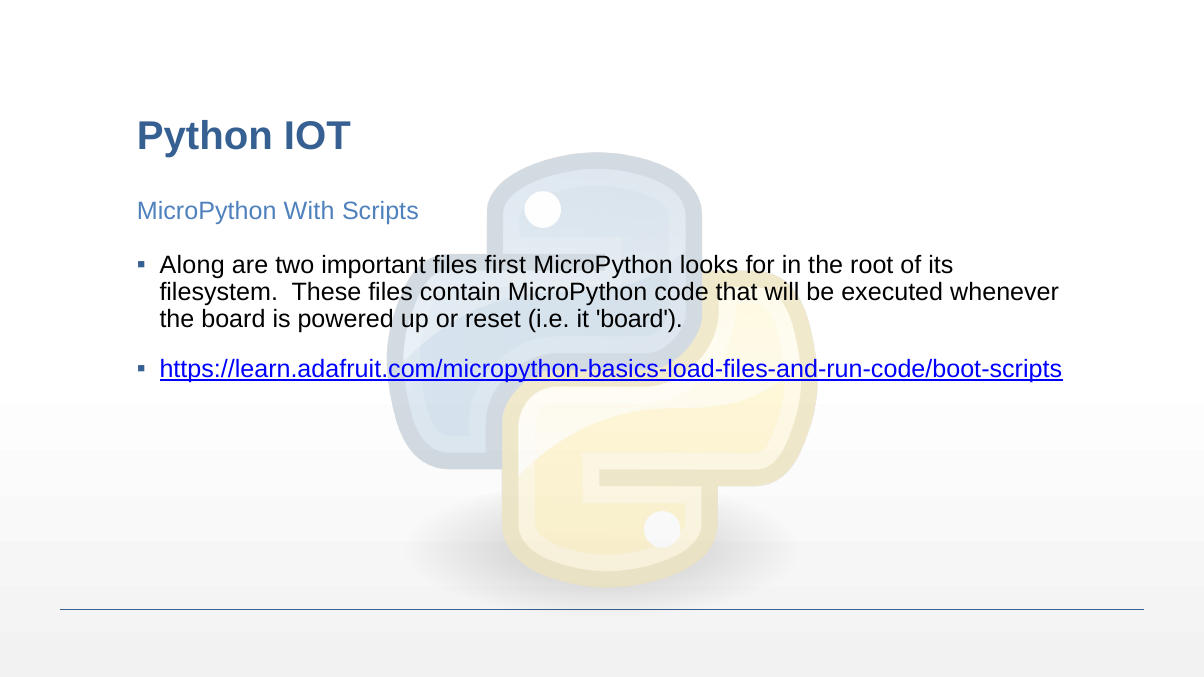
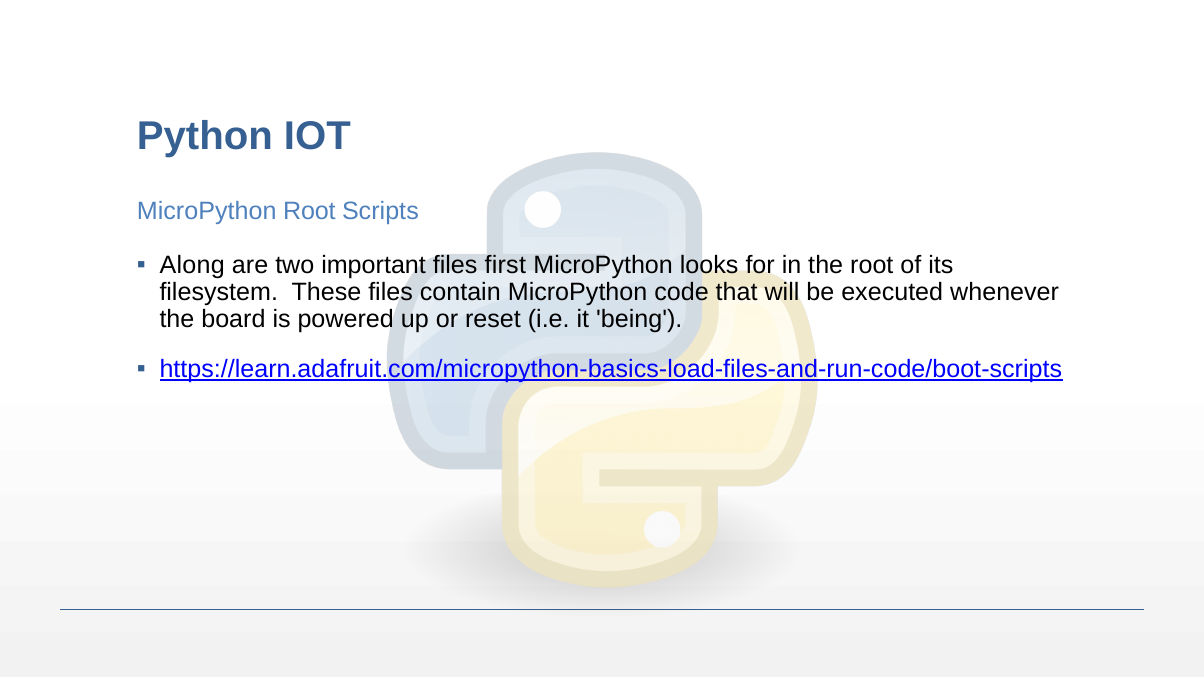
MicroPython With: With -> Root
it board: board -> being
